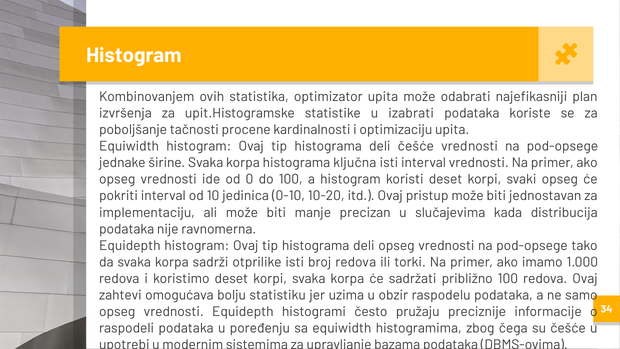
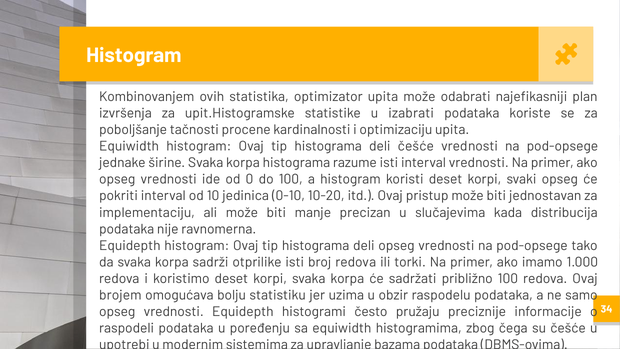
ključna: ključna -> razume
zahtevi: zahtevi -> brojem
